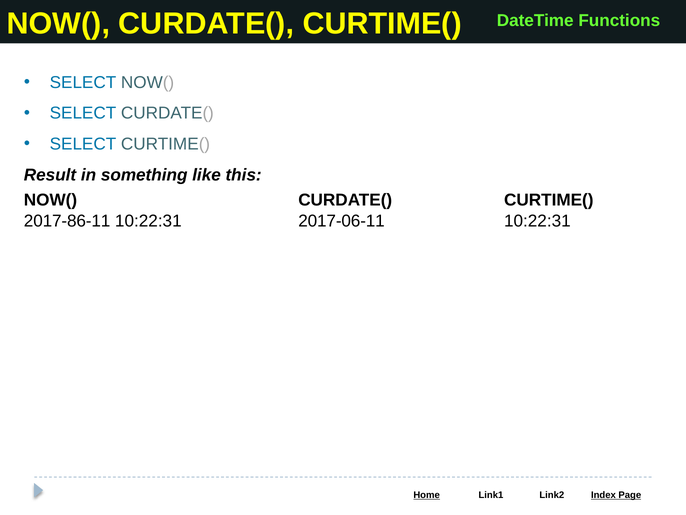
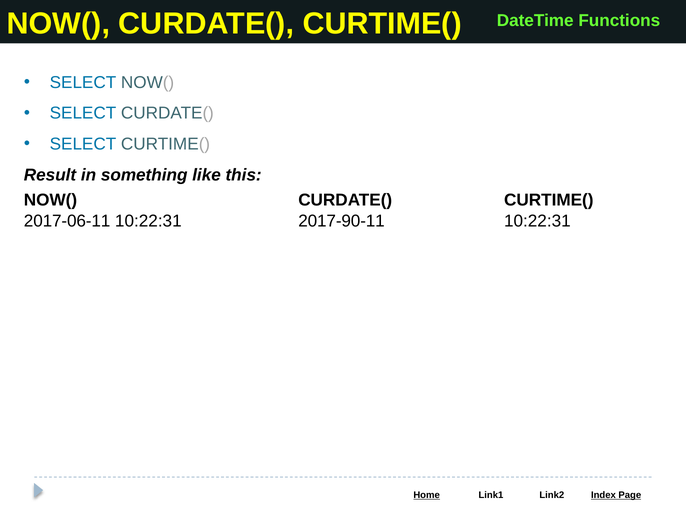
2017-86-11: 2017-86-11 -> 2017-06-11
2017-06-11: 2017-06-11 -> 2017-90-11
